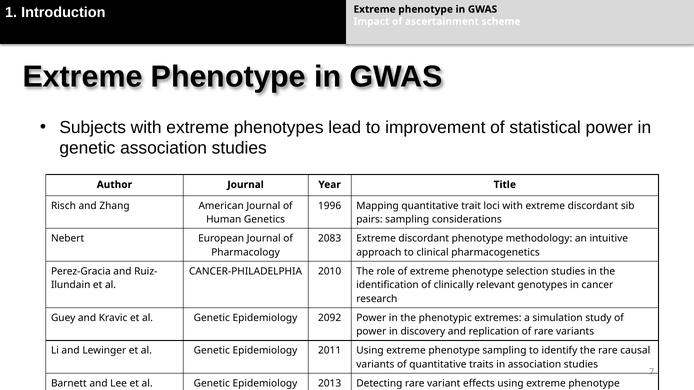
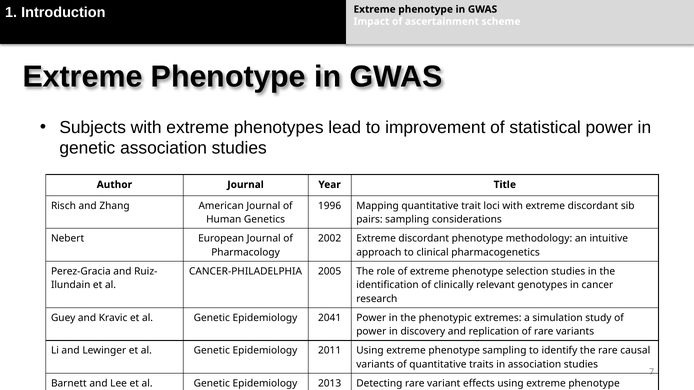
2083: 2083 -> 2002
2010: 2010 -> 2005
2092: 2092 -> 2041
